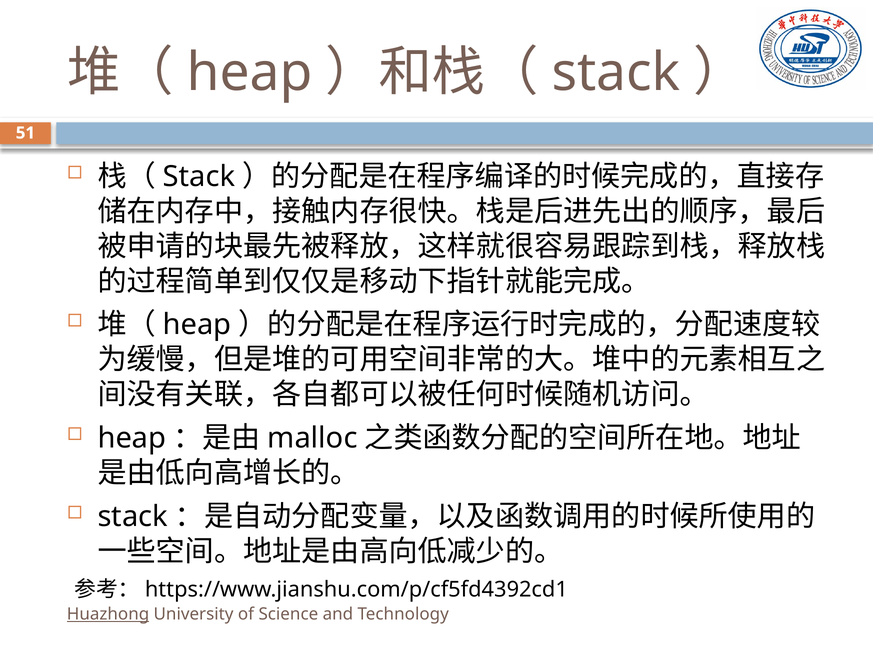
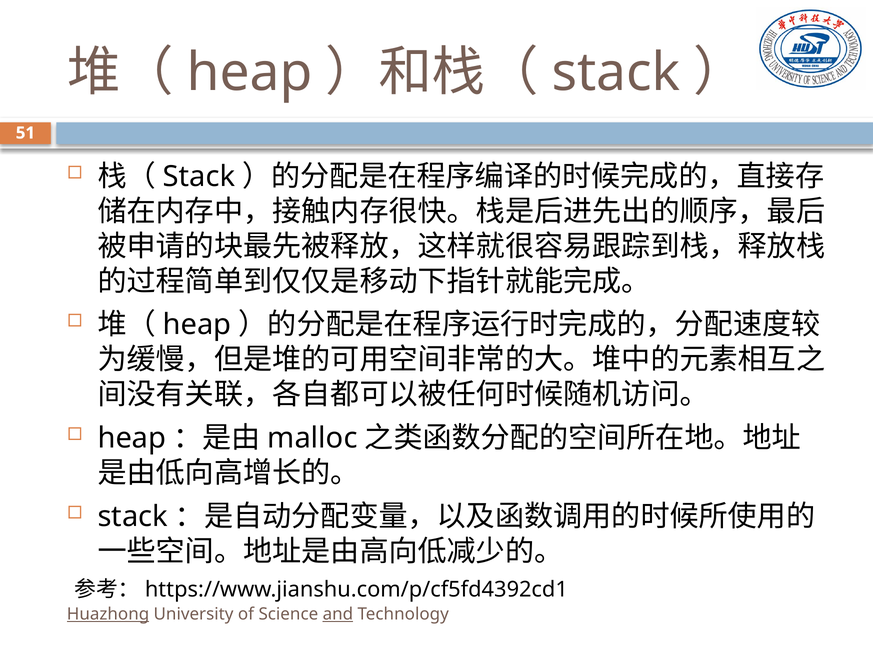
and underline: none -> present
